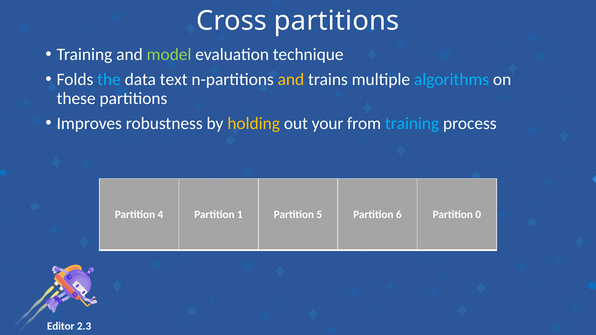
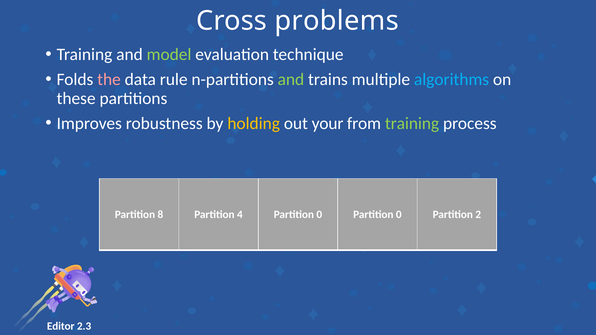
Cross partitions: partitions -> problems
the colour: light blue -> pink
text: text -> rule
and at (291, 80) colour: yellow -> light green
training at (412, 123) colour: light blue -> light green
4: 4 -> 8
1: 1 -> 4
5 at (319, 215): 5 -> 0
6 at (399, 215): 6 -> 0
0: 0 -> 2
